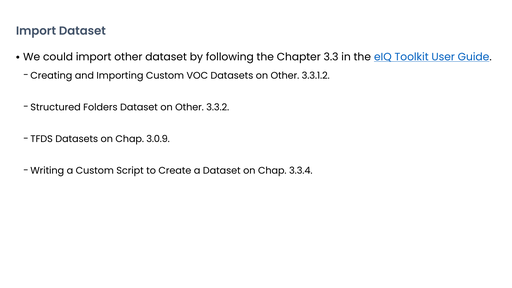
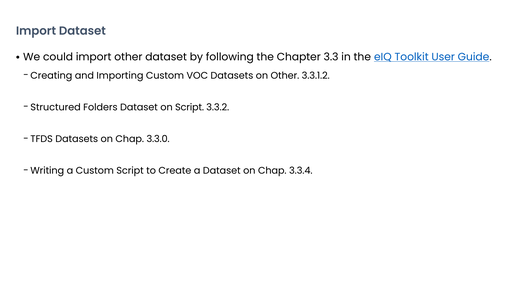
Dataset on Other: Other -> Script
3.0.9: 3.0.9 -> 3.3.0
